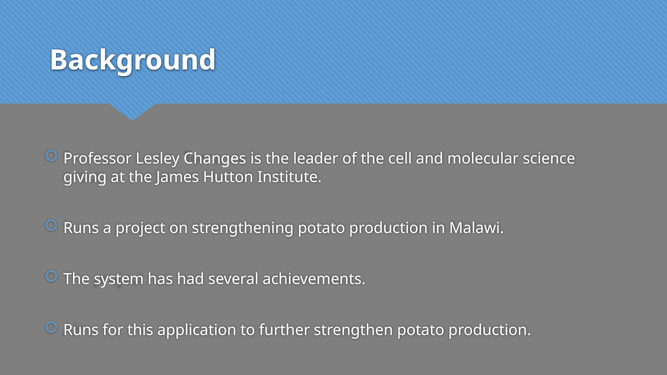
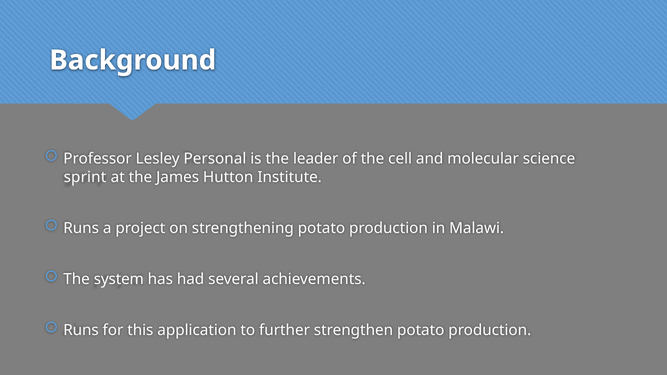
Changes: Changes -> Personal
giving: giving -> sprint
